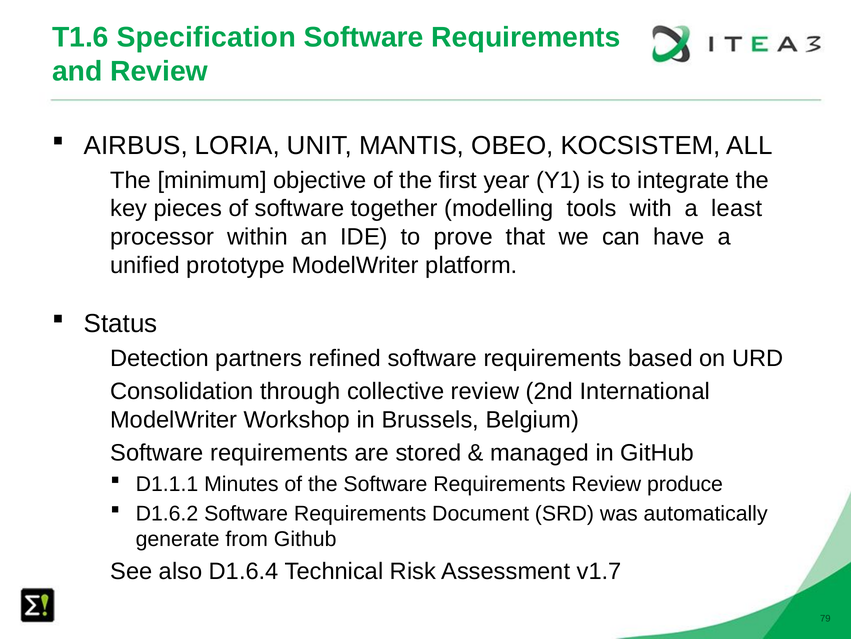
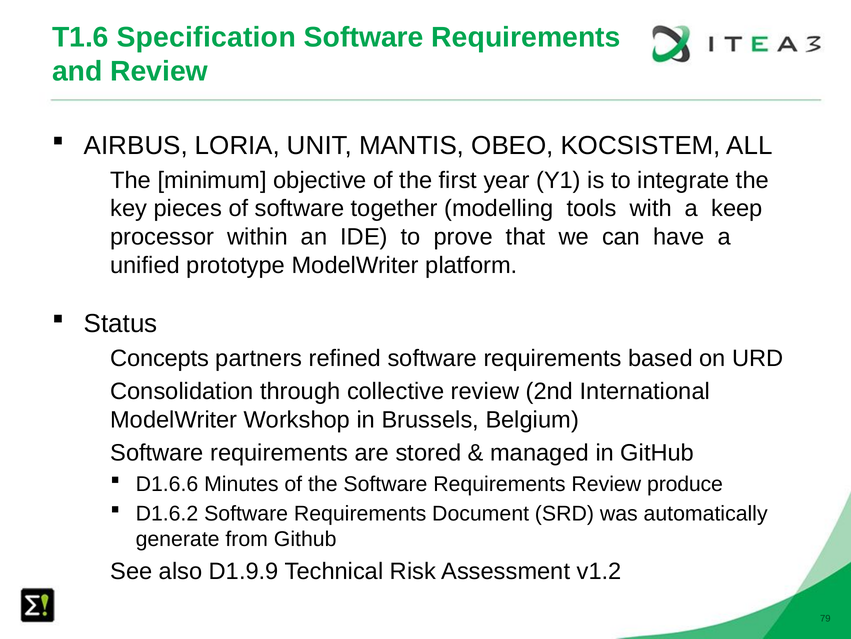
least: least -> keep
Detection: Detection -> Concepts
D1.1.1: D1.1.1 -> D1.6.6
D1.6.4: D1.6.4 -> D1.9.9
v1.7: v1.7 -> v1.2
